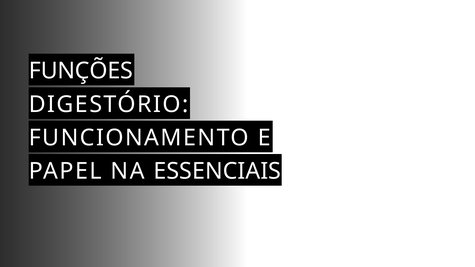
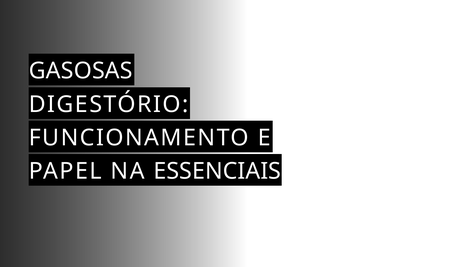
FUNÇÕES: FUNÇÕES -> GASOSAS
